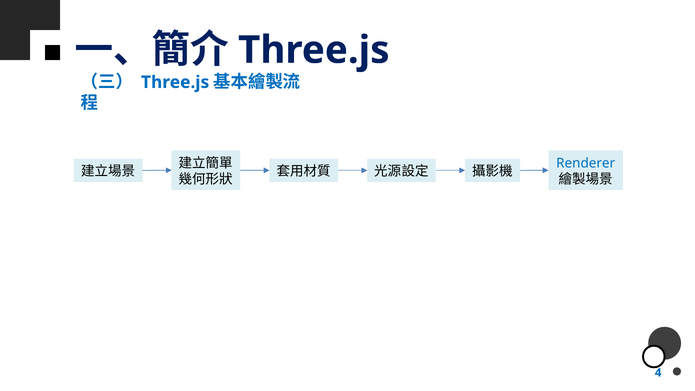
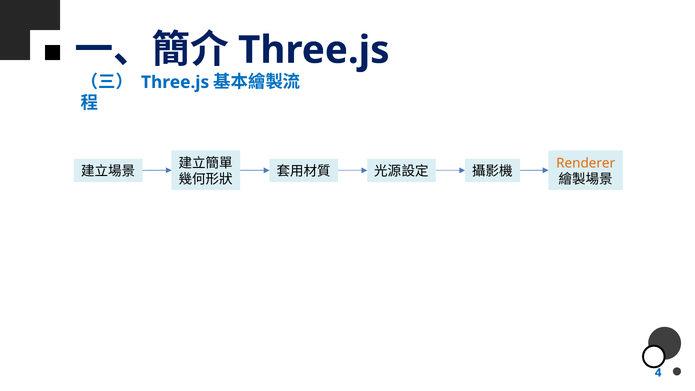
Renderer colour: blue -> orange
